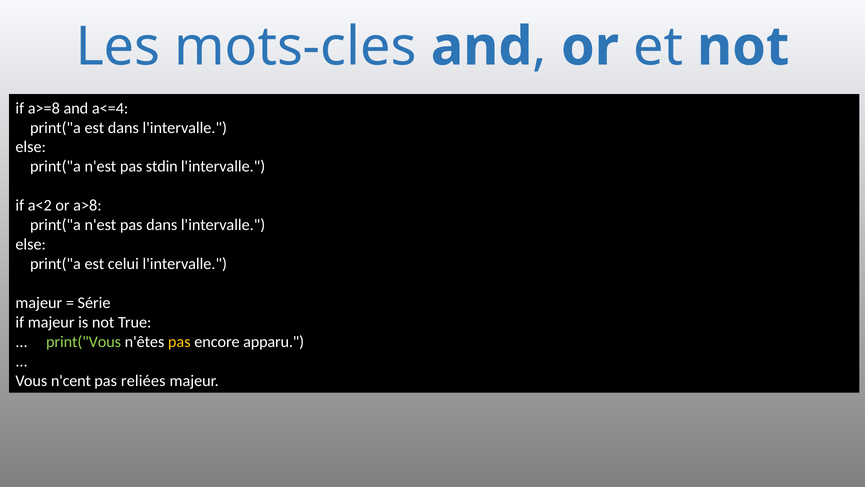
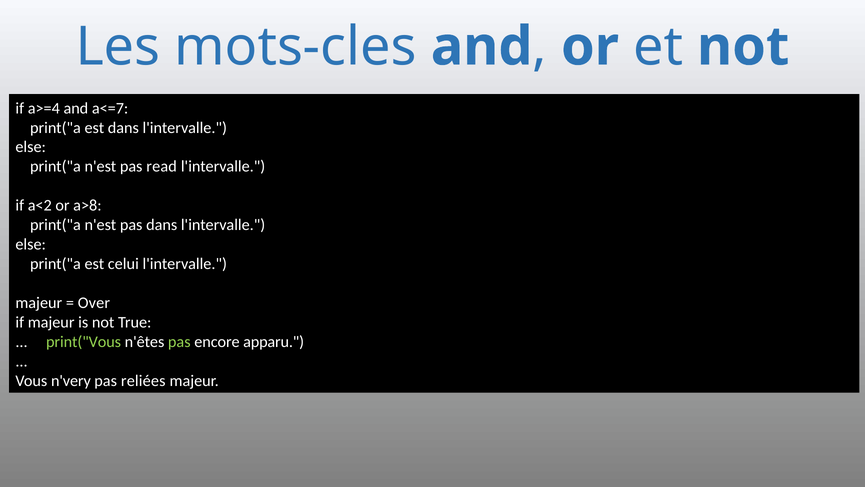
a>=8: a>=8 -> a>=4
a<=4: a<=4 -> a<=7
stdin: stdin -> read
Série: Série -> Over
pas at (179, 342) colour: yellow -> light green
n'cent: n'cent -> n'very
